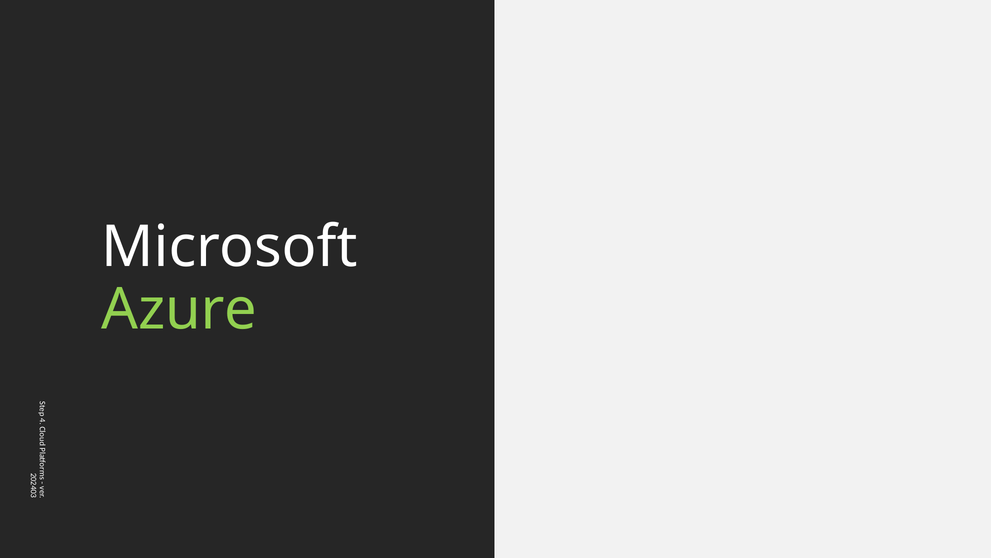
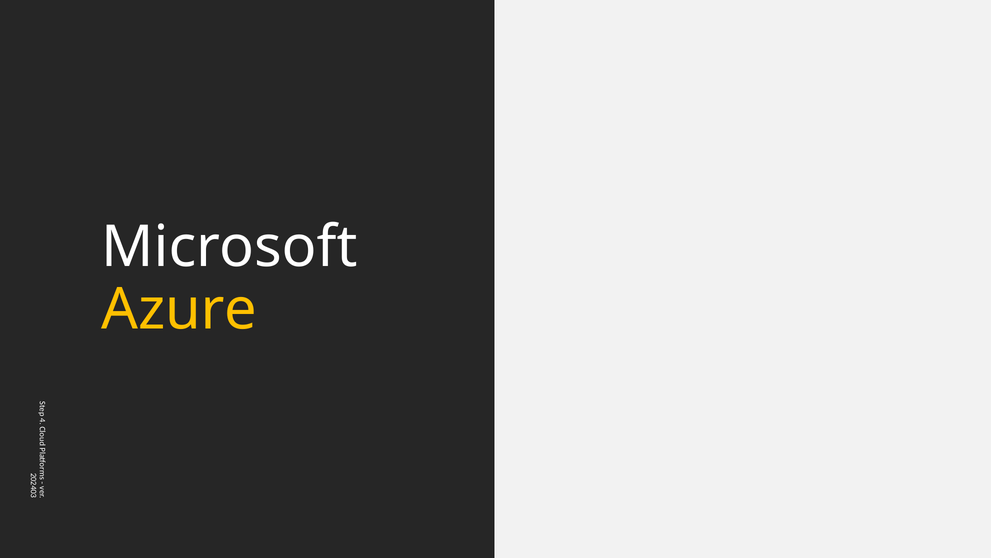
Azure colour: light green -> yellow
